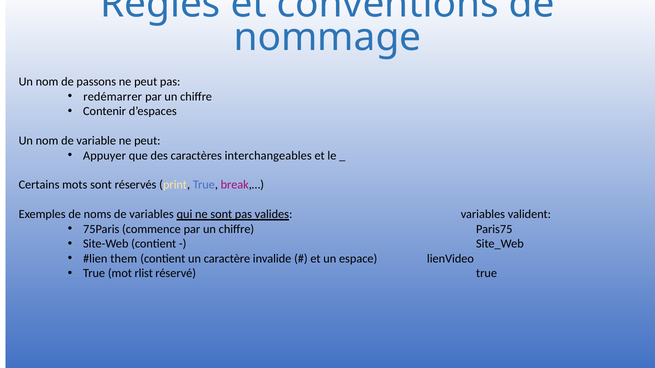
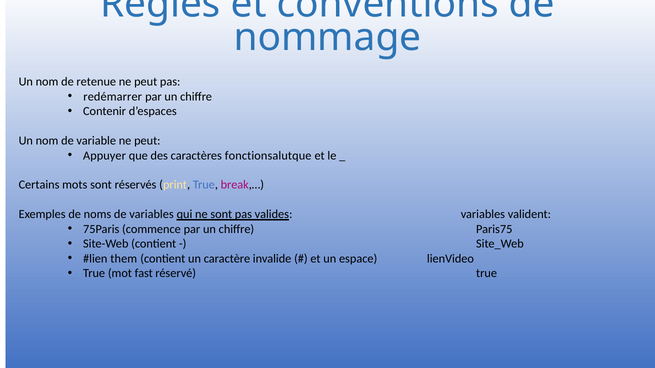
passons: passons -> retenue
interchangeables: interchangeables -> fonctionsalutque
rlist: rlist -> fast
